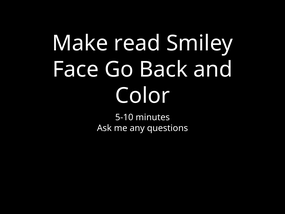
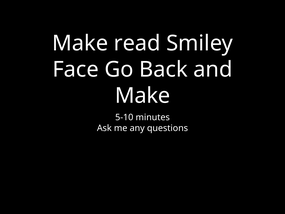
Color at (143, 96): Color -> Make
